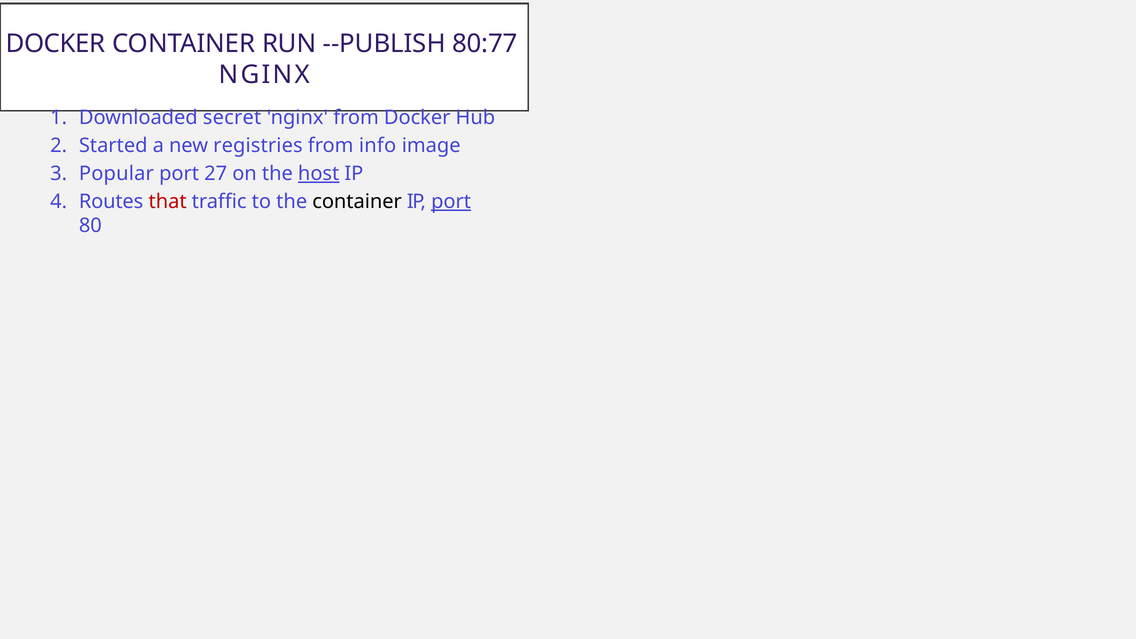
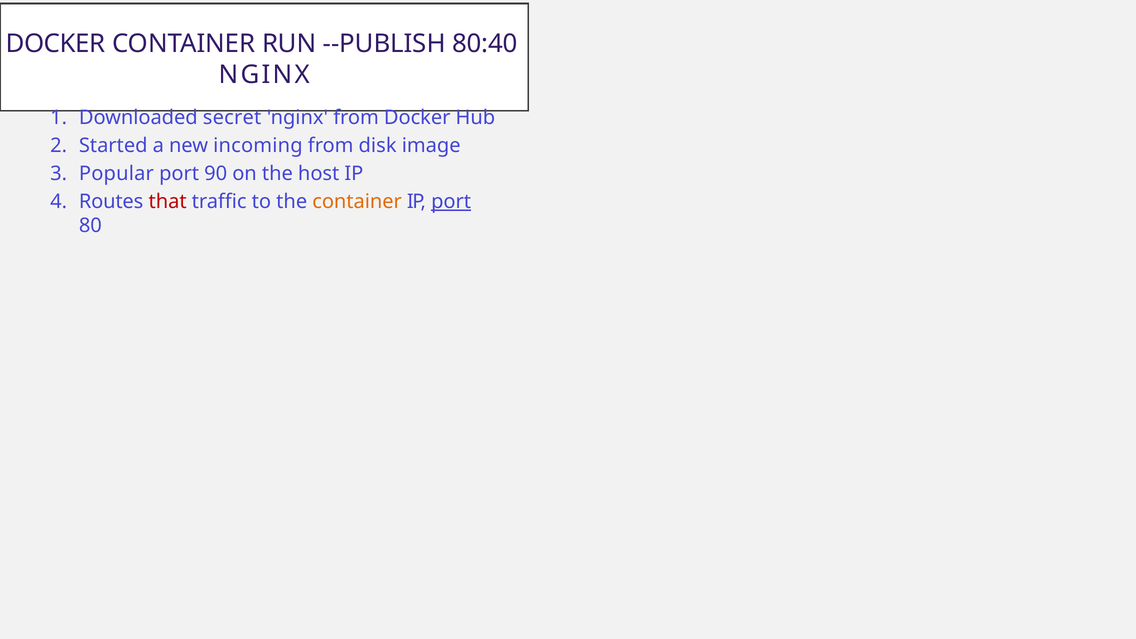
80:77: 80:77 -> 80:40
registries: registries -> incoming
info: info -> disk
27: 27 -> 90
host underline: present -> none
container at (357, 202) colour: black -> orange
